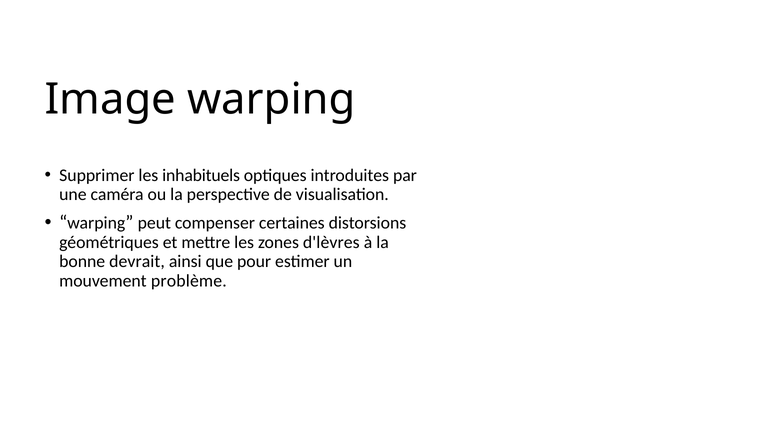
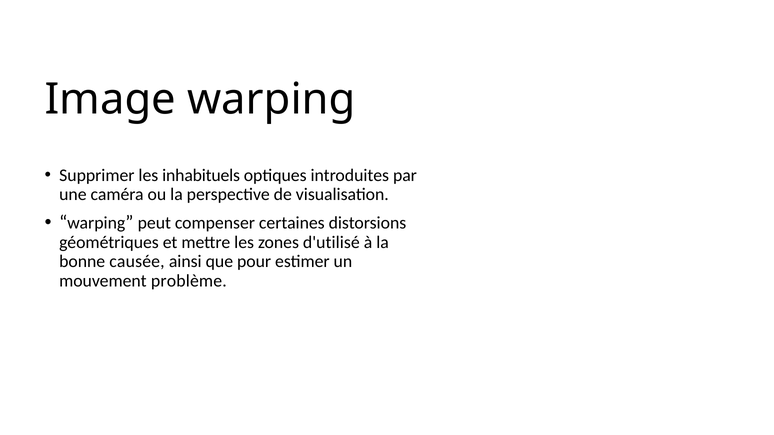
d'lèvres: d'lèvres -> d'utilisé
devrait: devrait -> causée
